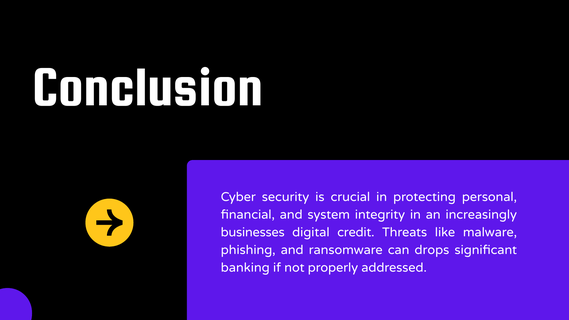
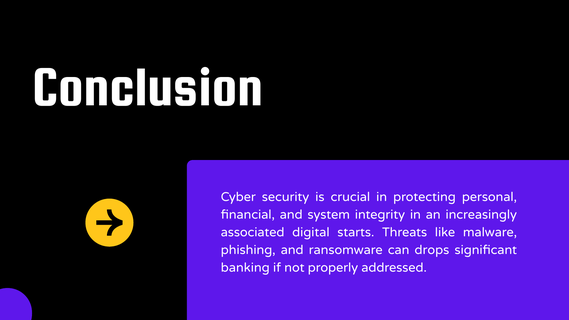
businesses: businesses -> associated
credit: credit -> starts
